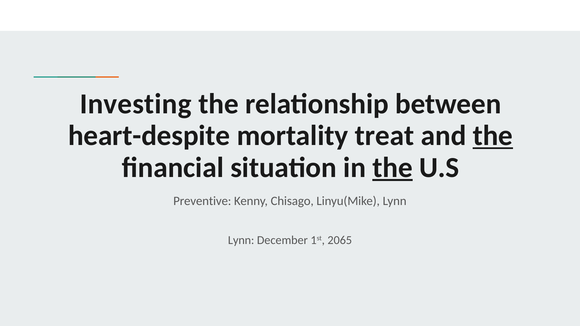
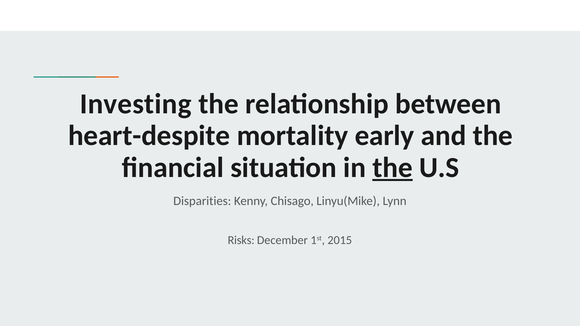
treat: treat -> early
the at (493, 136) underline: present -> none
Preventive: Preventive -> Disparities
Lynn at (241, 240): Lynn -> Risks
2065: 2065 -> 2015
